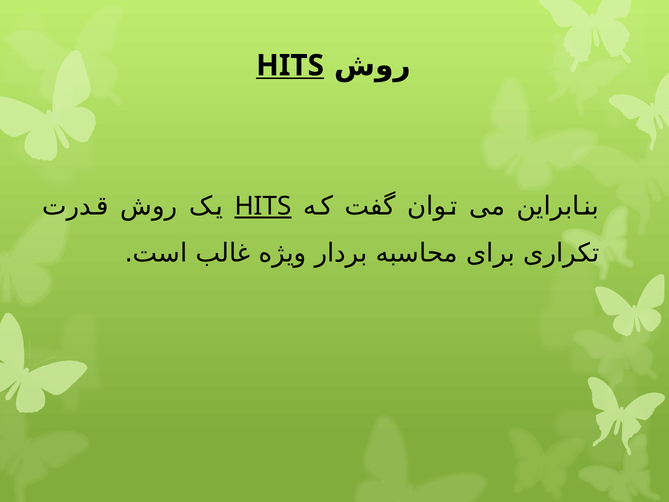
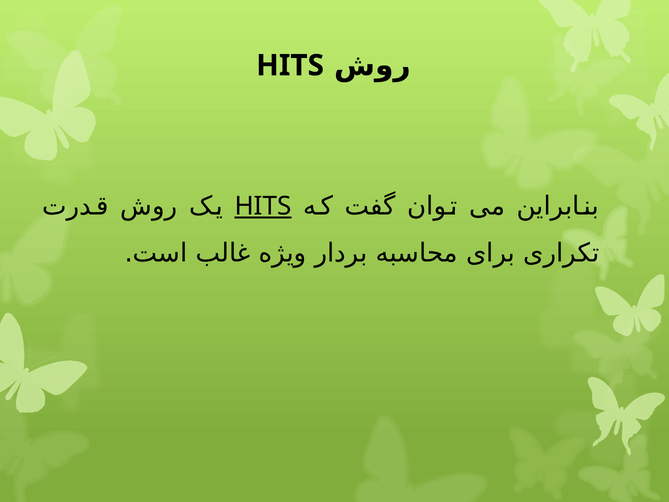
HITS at (290, 65) underline: present -> none
